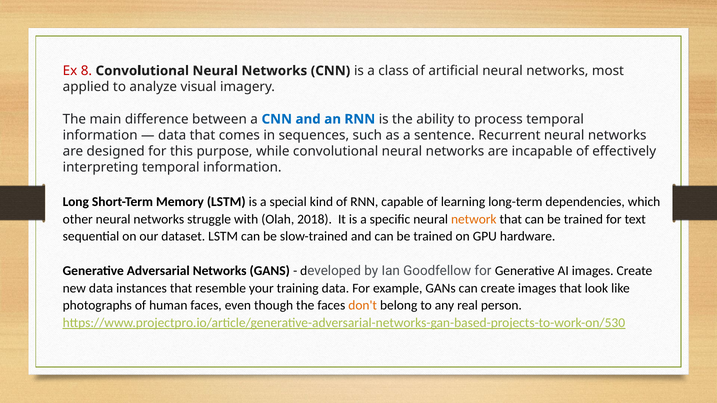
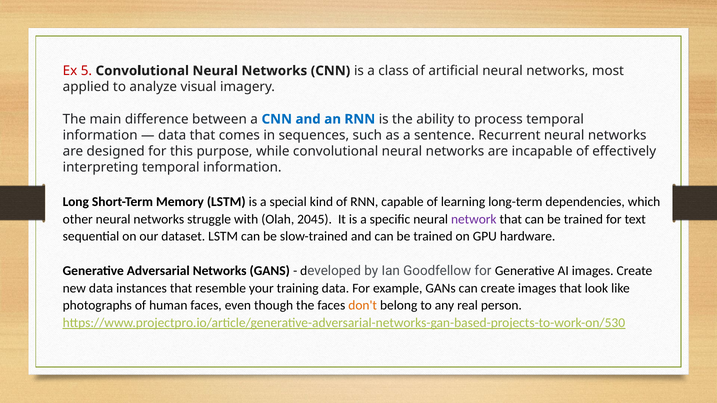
8: 8 -> 5
2018: 2018 -> 2045
network colour: orange -> purple
